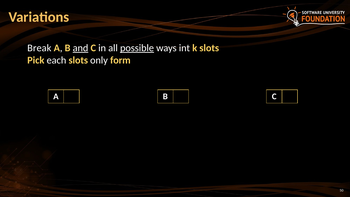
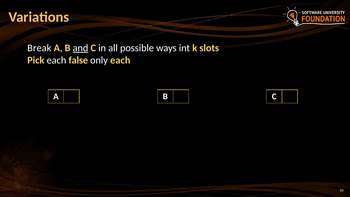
possible underline: present -> none
each slots: slots -> false
only form: form -> each
